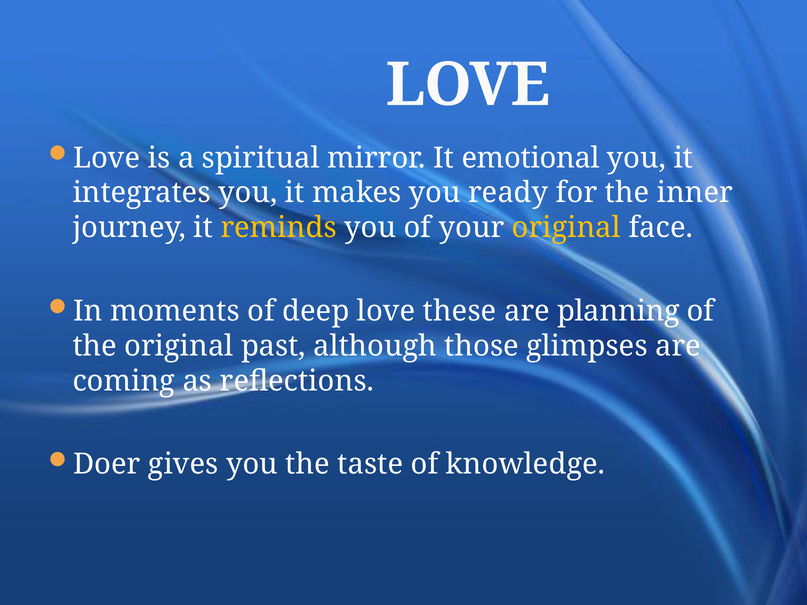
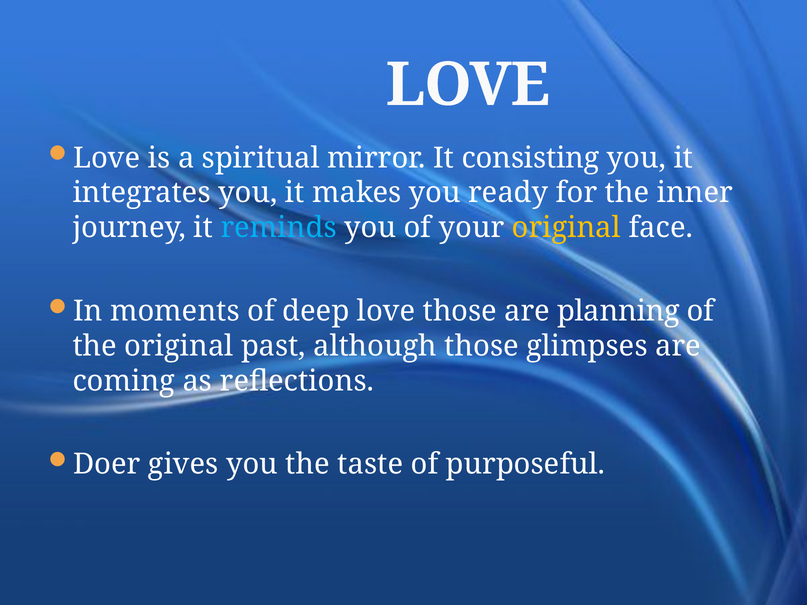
emotional: emotional -> consisting
reminds colour: yellow -> light blue
love these: these -> those
knowledge: knowledge -> purposeful
